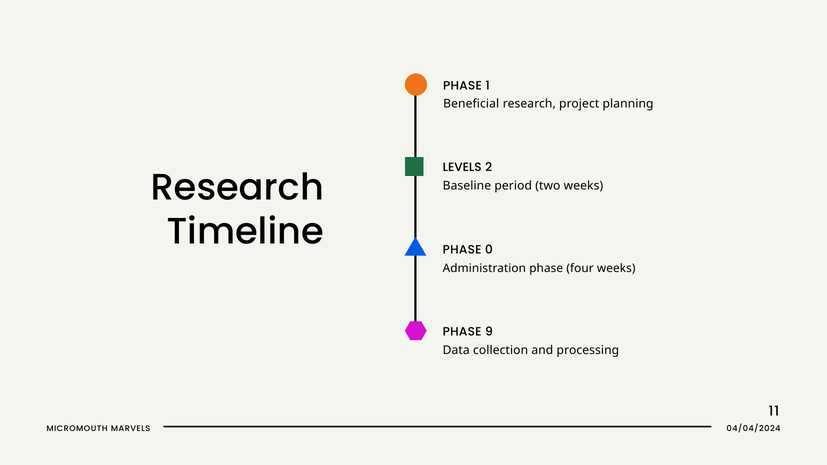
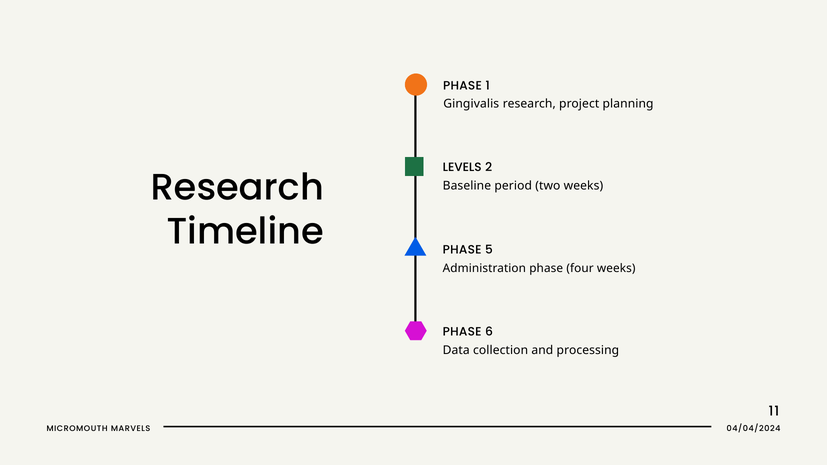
Beneficial: Beneficial -> Gingivalis
0: 0 -> 5
9: 9 -> 6
